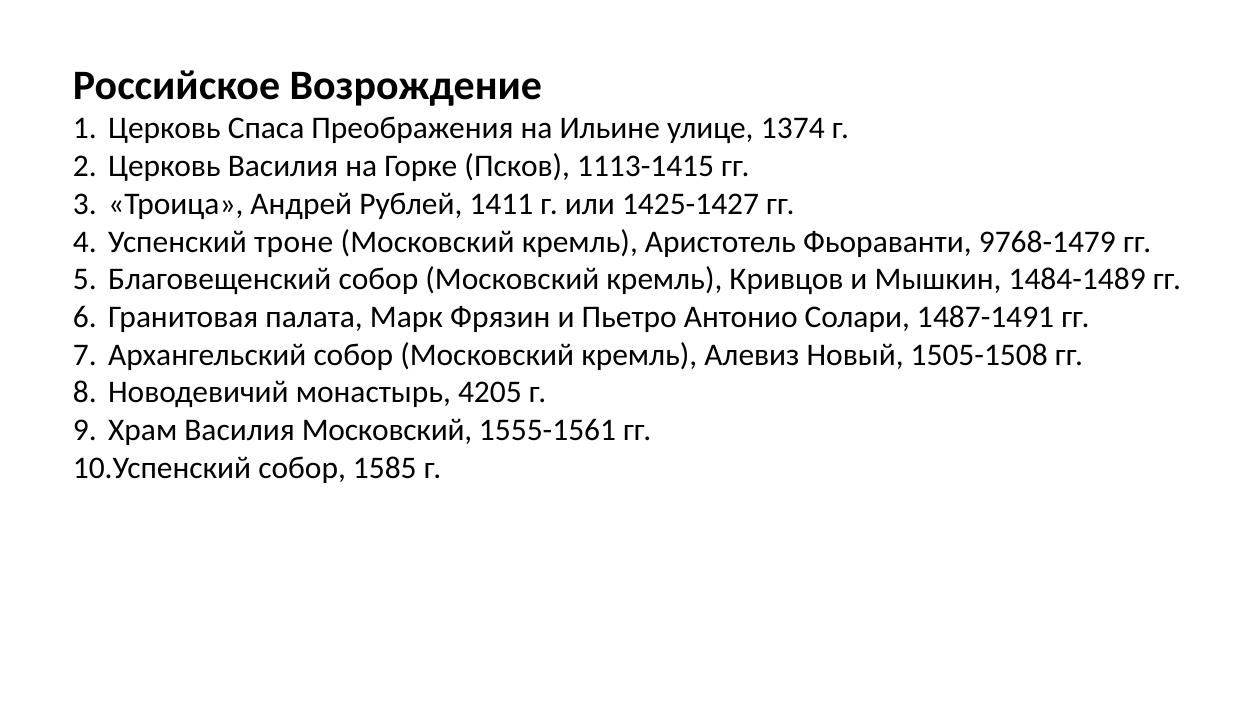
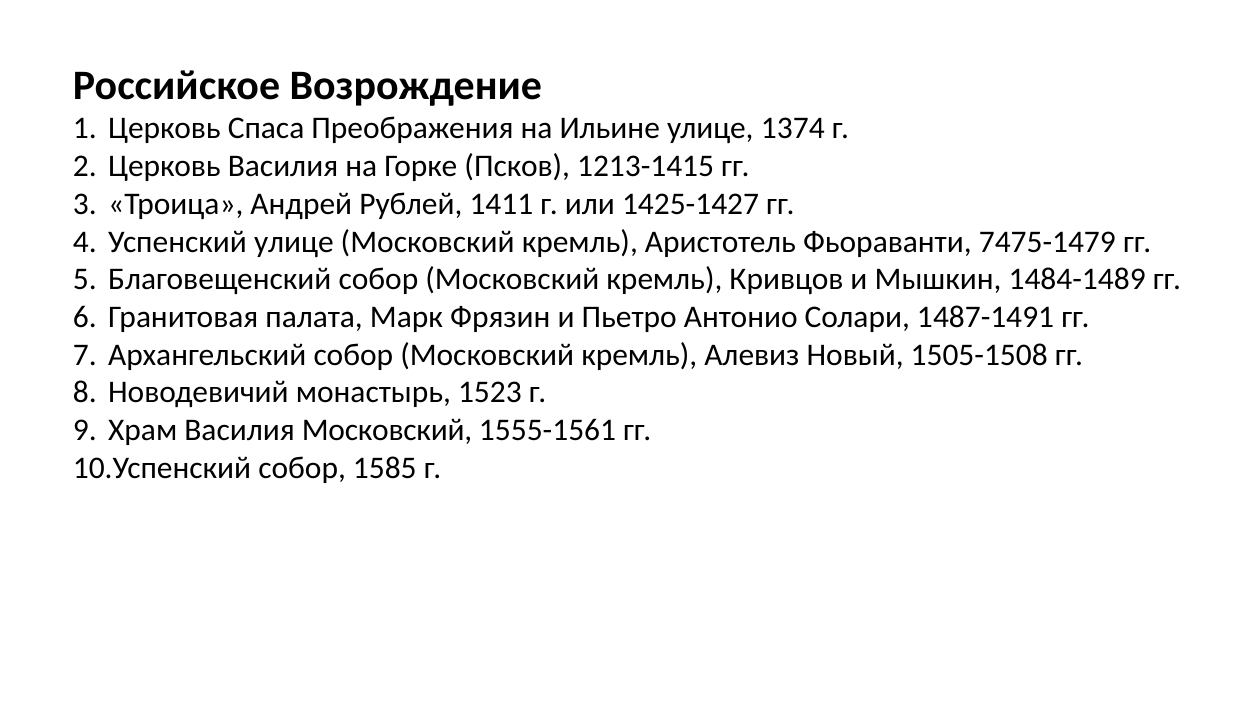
1113-1415: 1113-1415 -> 1213-1415
Успенский троне: троне -> улице
9768-1479: 9768-1479 -> 7475-1479
4205: 4205 -> 1523
